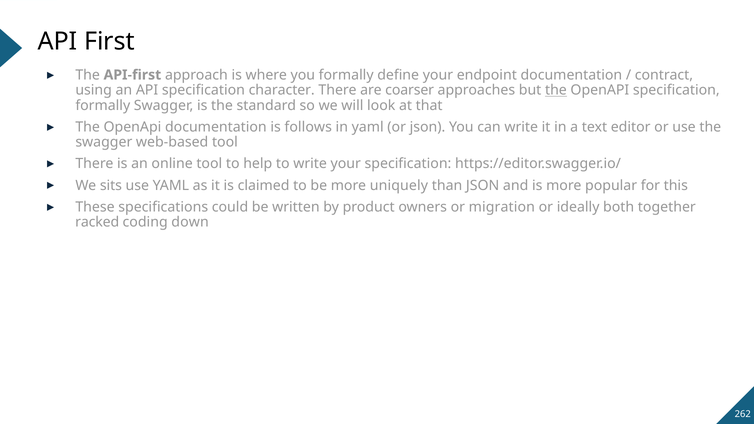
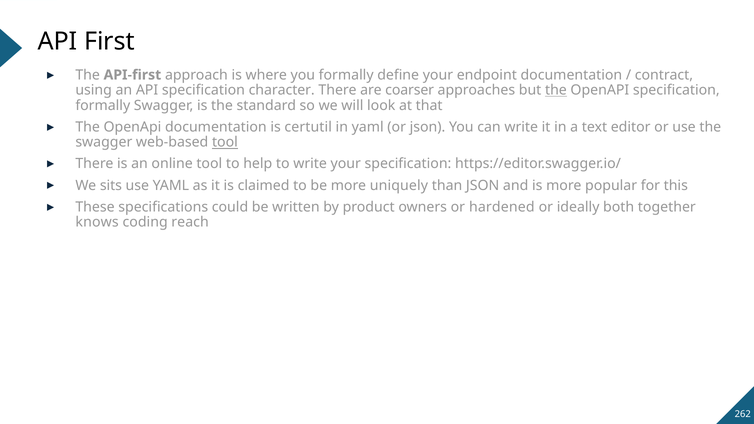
follows: follows -> certutil
tool at (225, 142) underline: none -> present
migration: migration -> hardened
racked: racked -> knows
down: down -> reach
